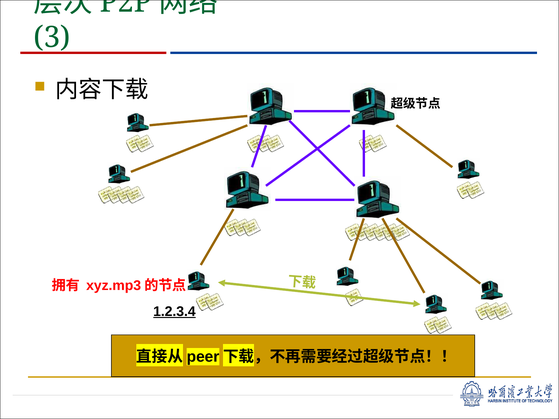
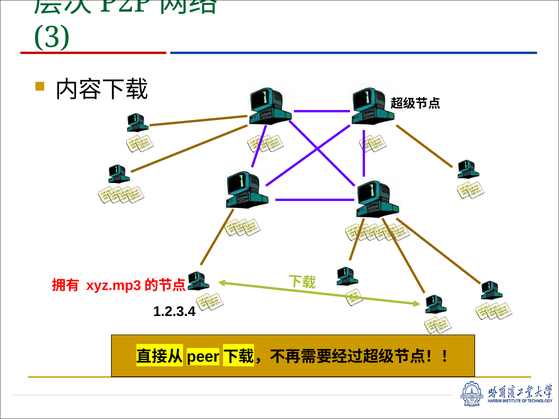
1.2.3.4 underline: present -> none
